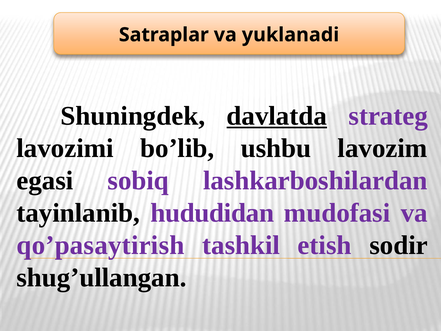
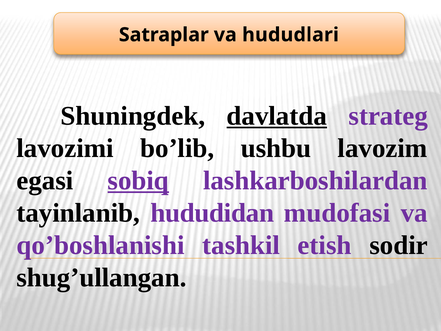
yuklanadi: yuklanadi -> hududlari
sobiq underline: none -> present
qo’pasaytirish: qo’pasaytirish -> qo’boshlanishi
